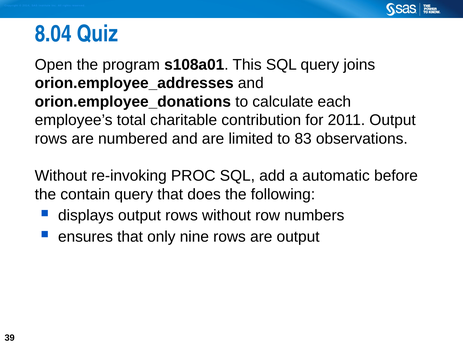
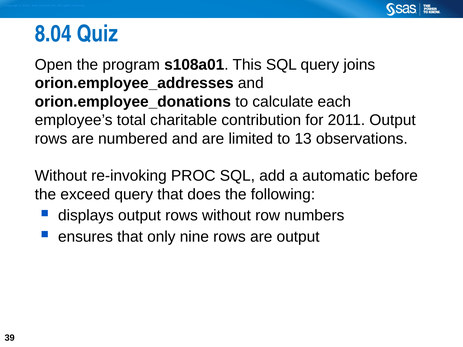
83: 83 -> 13
contain: contain -> exceed
